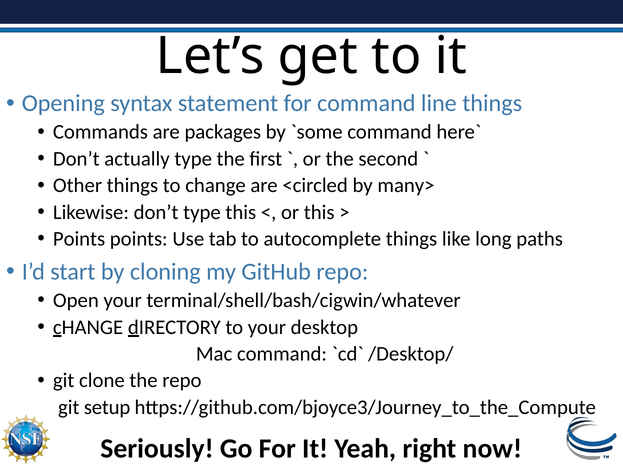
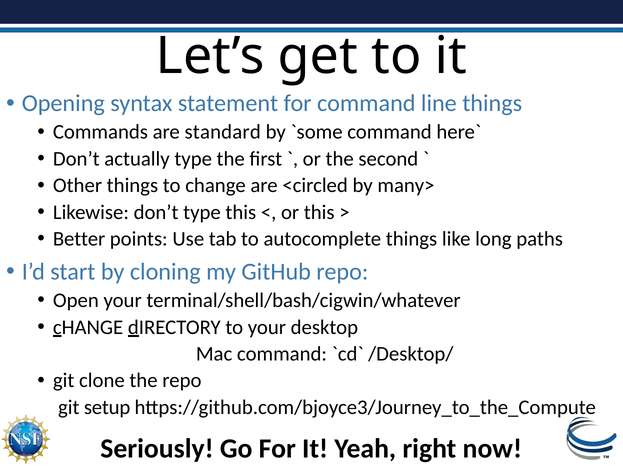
packages: packages -> standard
Points at (79, 239): Points -> Better
